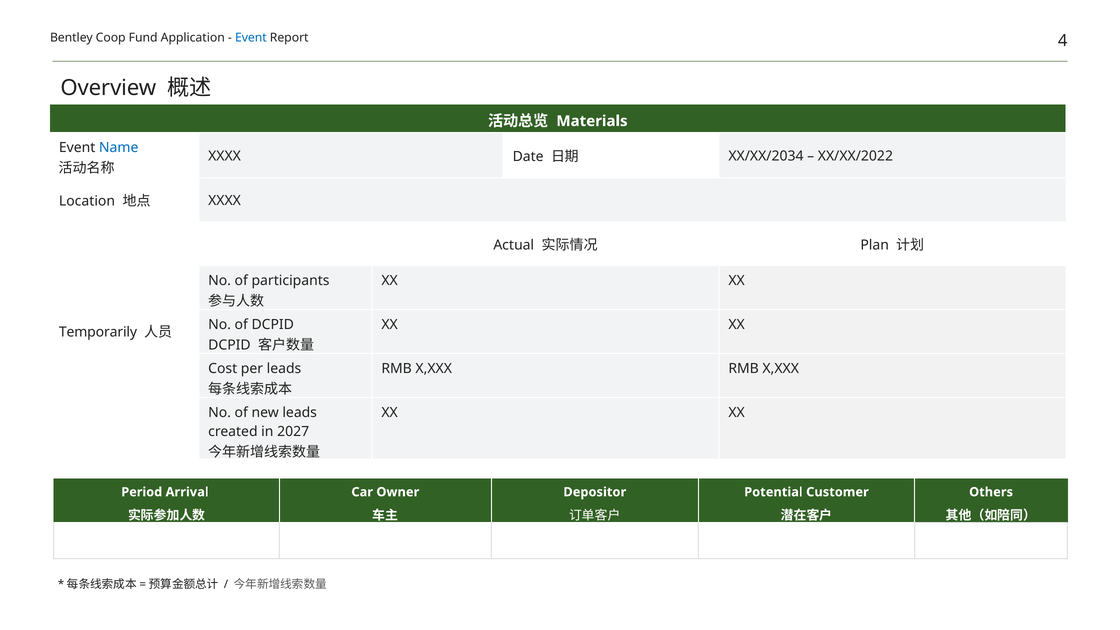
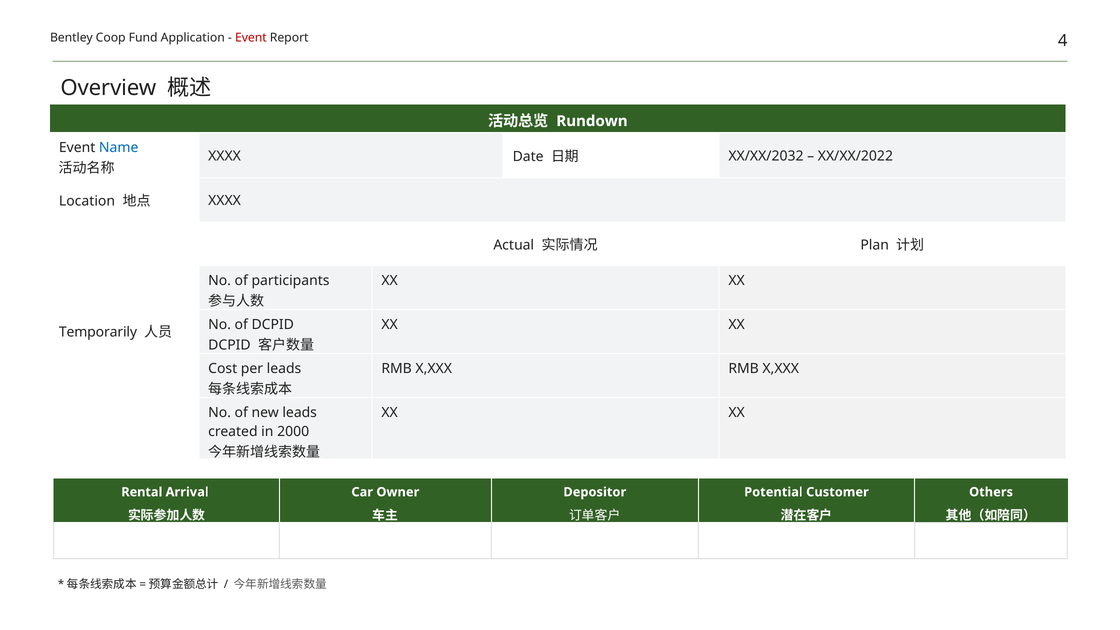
Event at (251, 38) colour: blue -> red
Materials: Materials -> Rundown
XX/XX/2034: XX/XX/2034 -> XX/XX/2032
2027: 2027 -> 2000
Period: Period -> Rental
